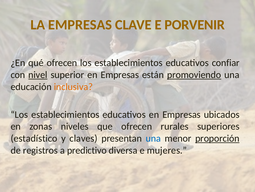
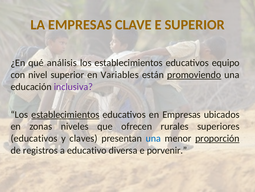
E PORVENIR: PORVENIR -> SUPERIOR
qué ofrecen: ofrecen -> análisis
confiar: confiar -> equipo
nivel underline: present -> none
superior en Empresas: Empresas -> Variables
inclusiva colour: orange -> purple
establecimientos at (65, 114) underline: none -> present
estadístico at (34, 138): estadístico -> educativos
predictivo: predictivo -> educativo
mujeres: mujeres -> porvenir
